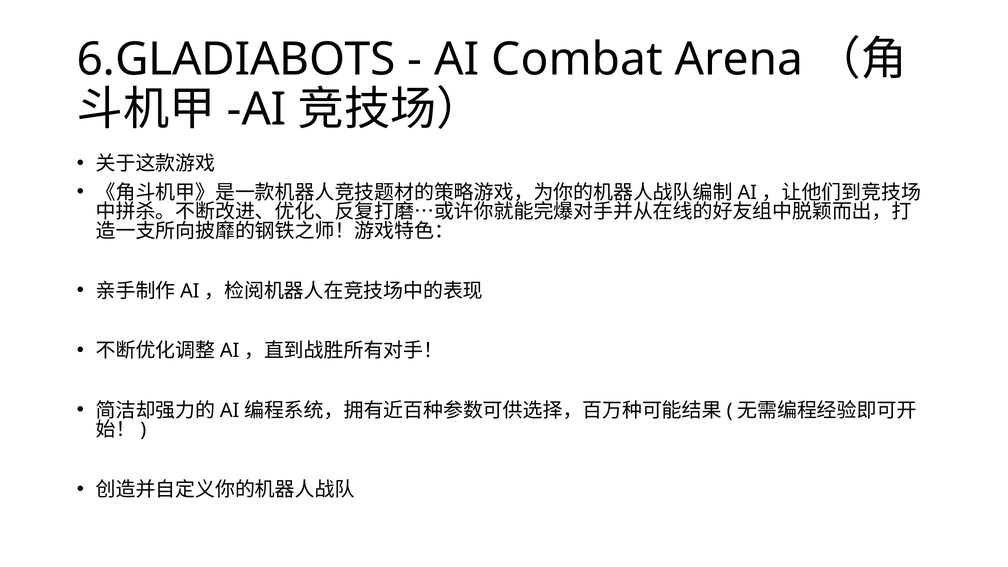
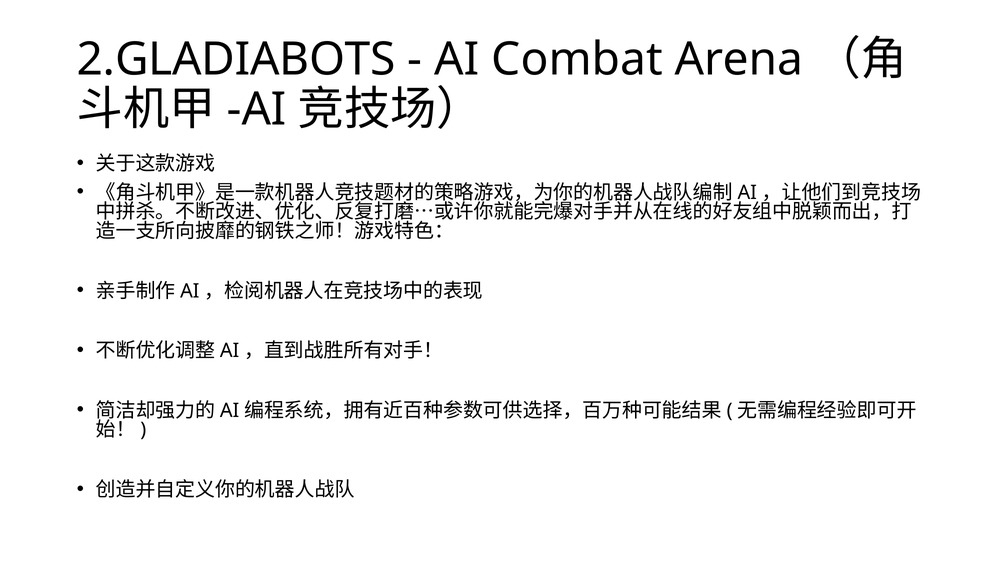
6.GLADIABOTS: 6.GLADIABOTS -> 2.GLADIABOTS
